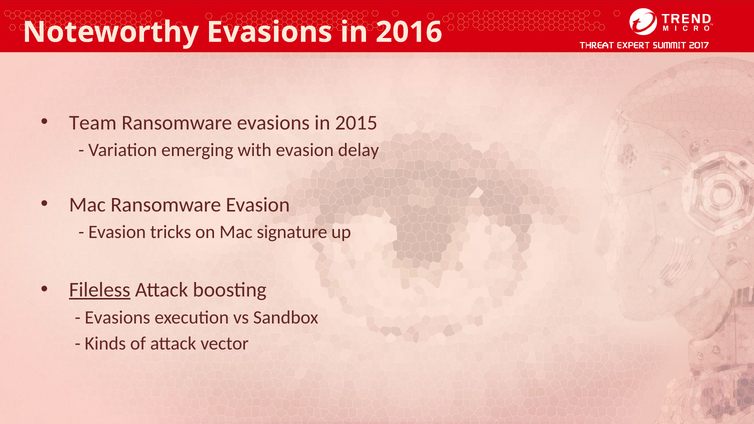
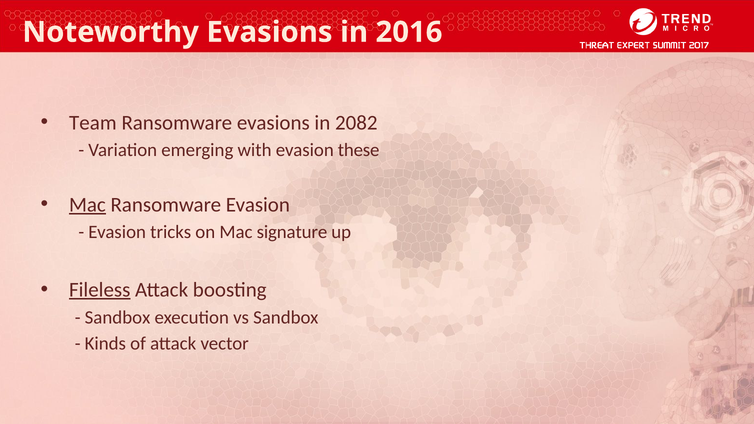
2015: 2015 -> 2082
delay: delay -> these
Mac at (87, 205) underline: none -> present
Evasions at (118, 317): Evasions -> Sandbox
